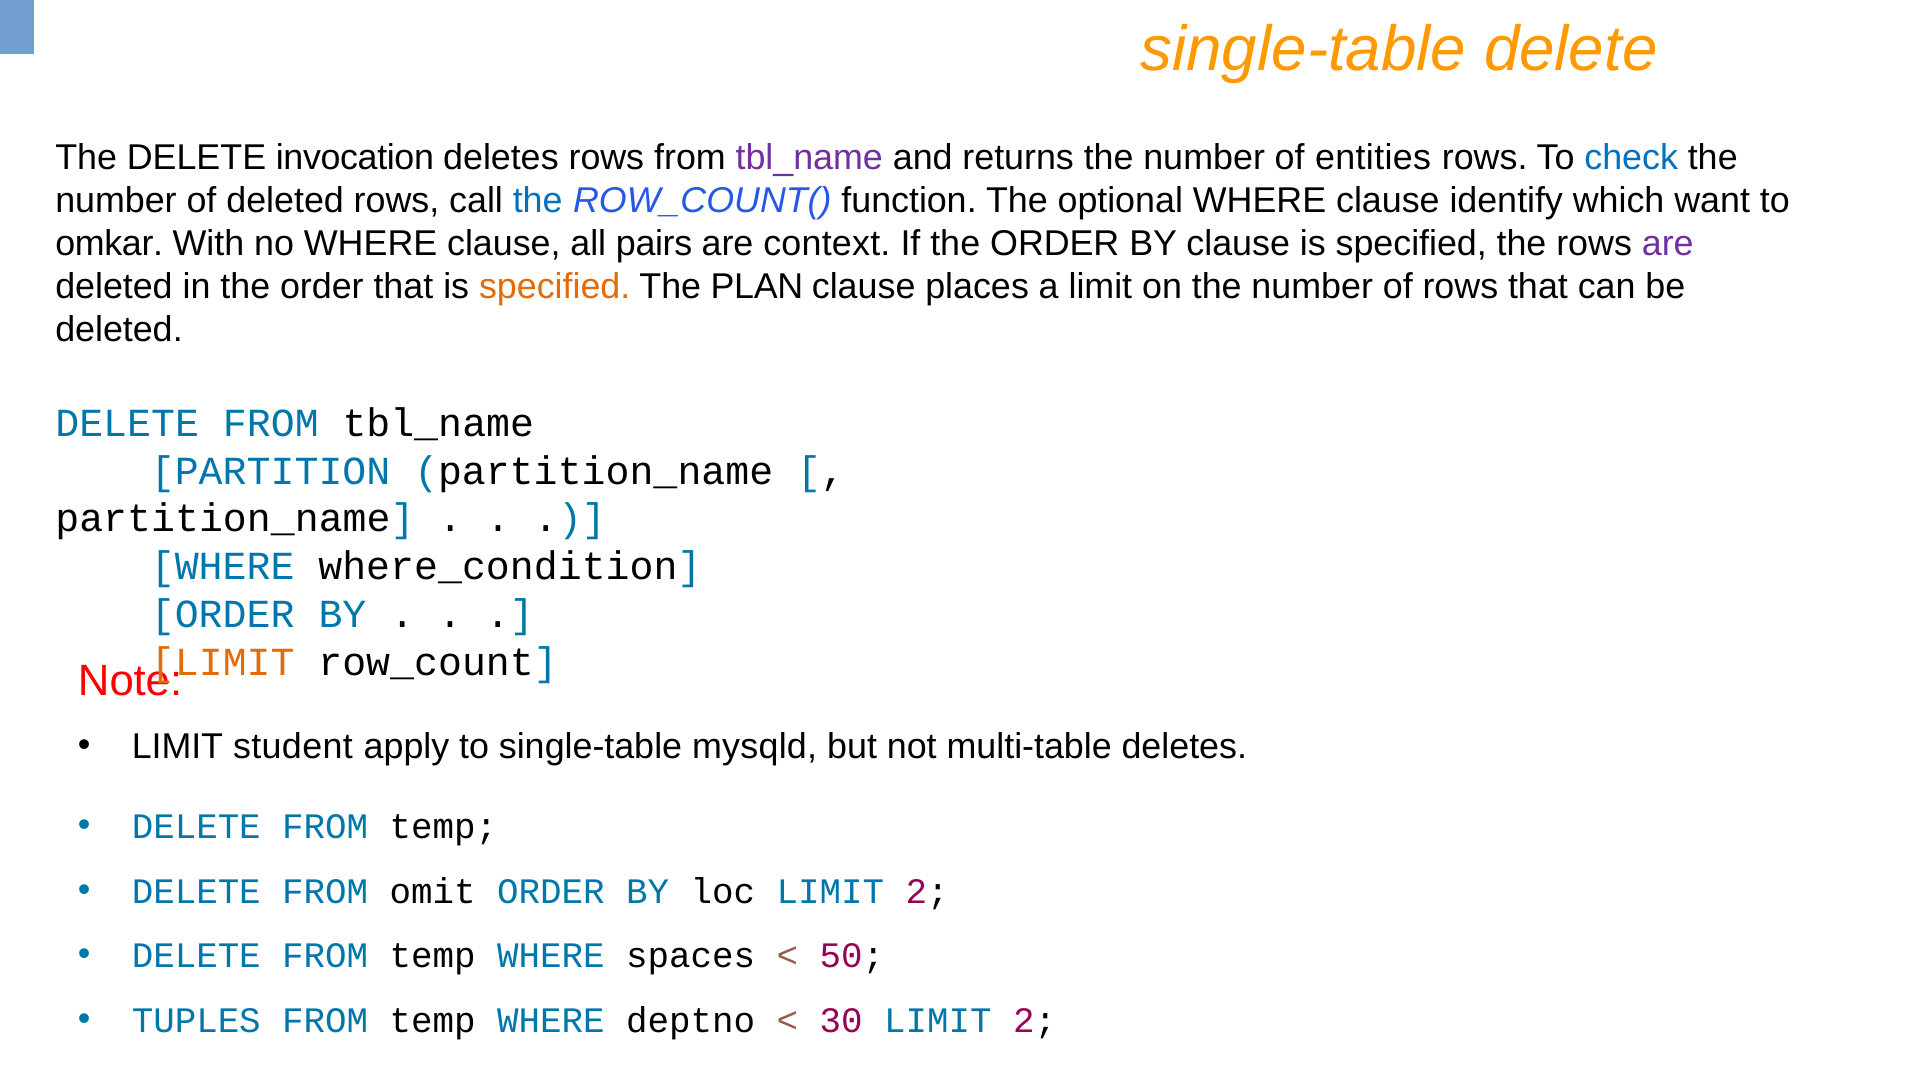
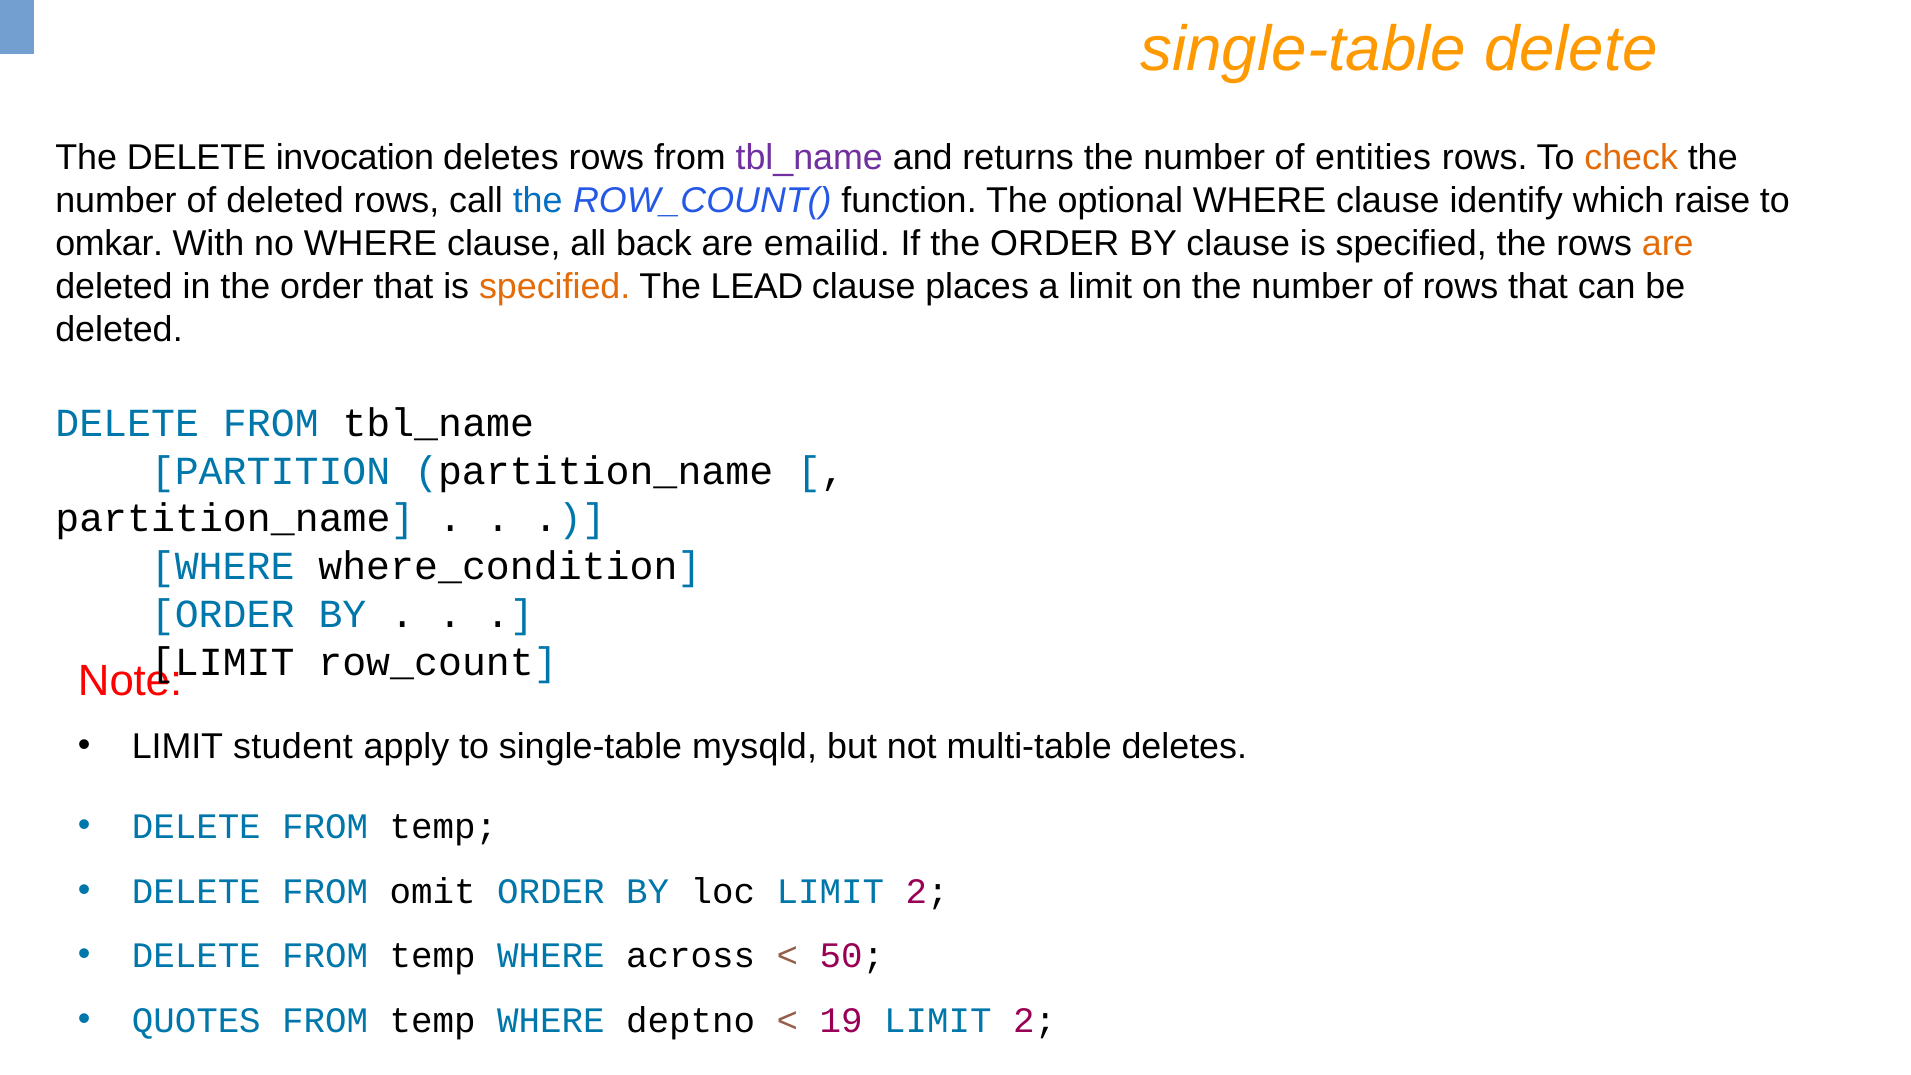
check colour: blue -> orange
want: want -> raise
pairs: pairs -> back
context: context -> emailid
are at (1668, 243) colour: purple -> orange
PLAN: PLAN -> LEAD
LIMIT at (223, 662) colour: orange -> black
spaces: spaces -> across
TUPLES: TUPLES -> QUOTES
30: 30 -> 19
